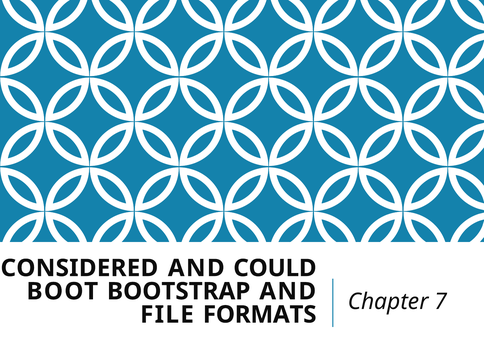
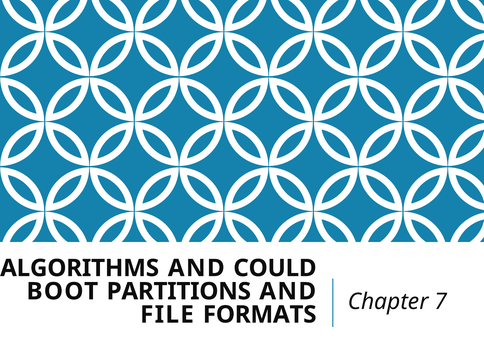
CONSIDERED: CONSIDERED -> ALGORITHMS
BOOTSTRAP: BOOTSTRAP -> PARTITIONS
